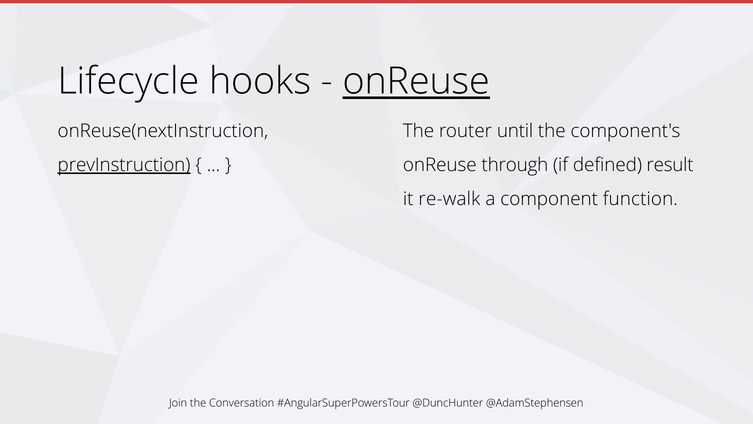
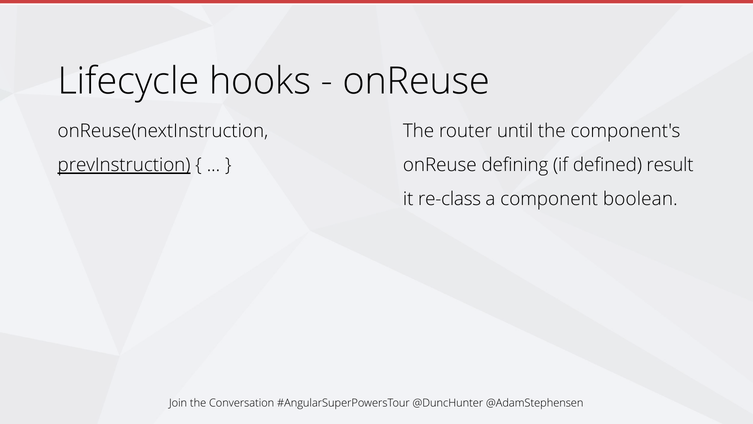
onReuse at (416, 81) underline: present -> none
through: through -> defining
re-walk: re-walk -> re-class
function: function -> boolean
